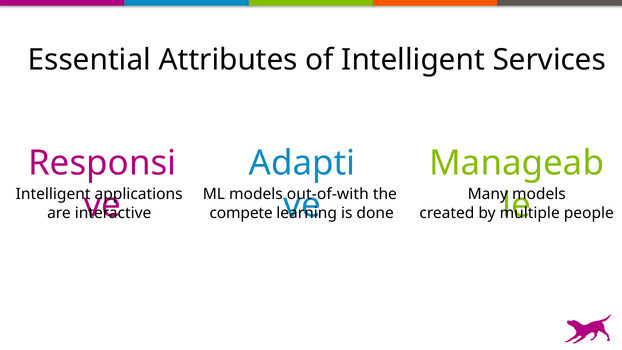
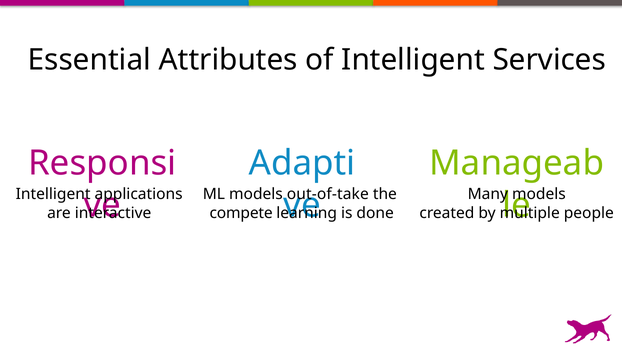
out-of-with: out-of-with -> out-of-take
